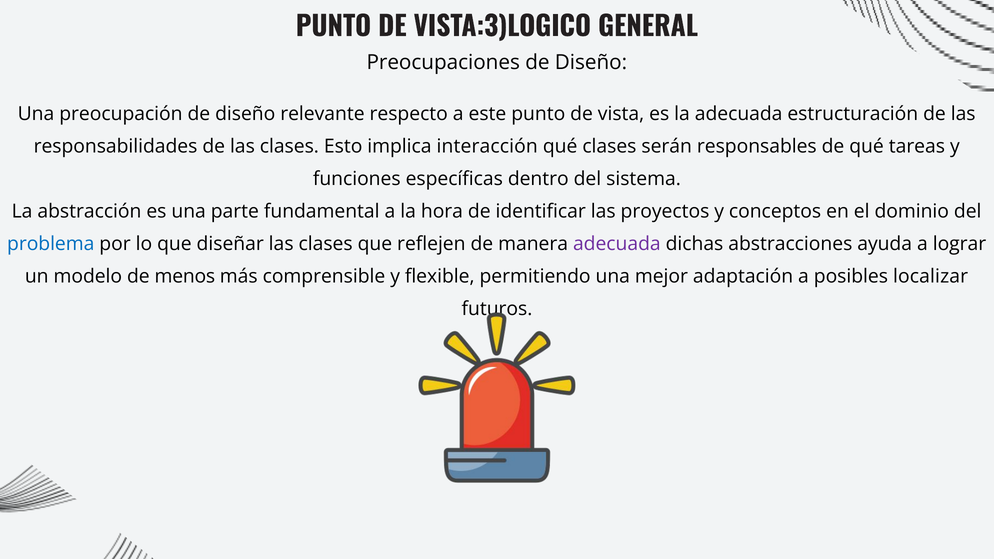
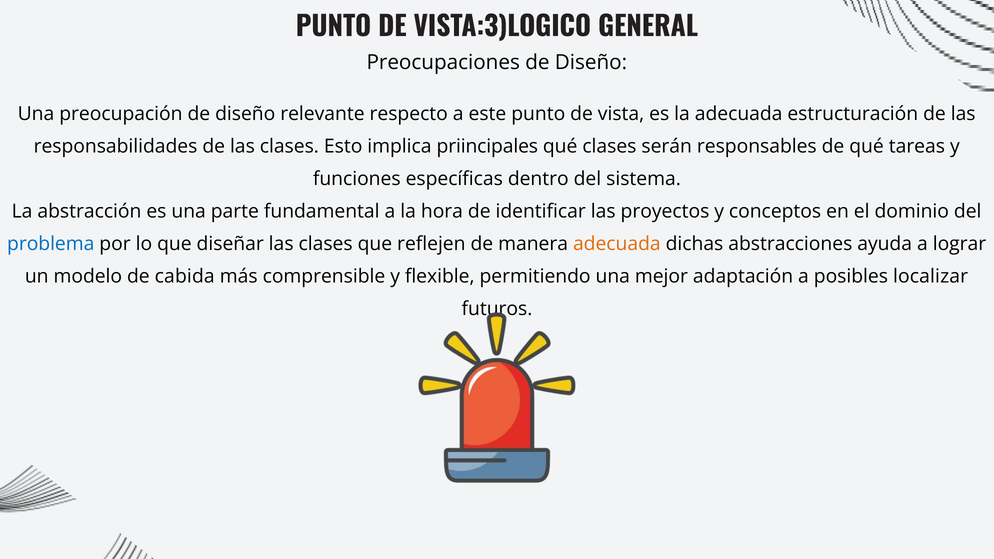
interacción: interacción -> priincipales
adecuada at (617, 244) colour: purple -> orange
menos: menos -> cabida
